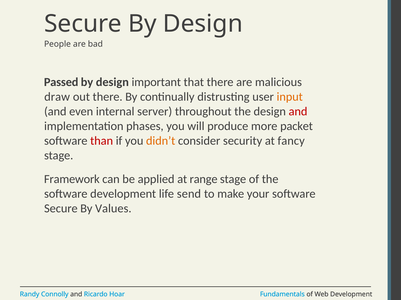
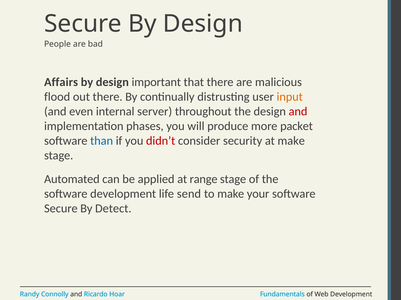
Passed: Passed -> Affairs
draw: draw -> flood
than colour: red -> blue
didn’t colour: orange -> red
at fancy: fancy -> make
Framework: Framework -> Automated
Values: Values -> Detect
